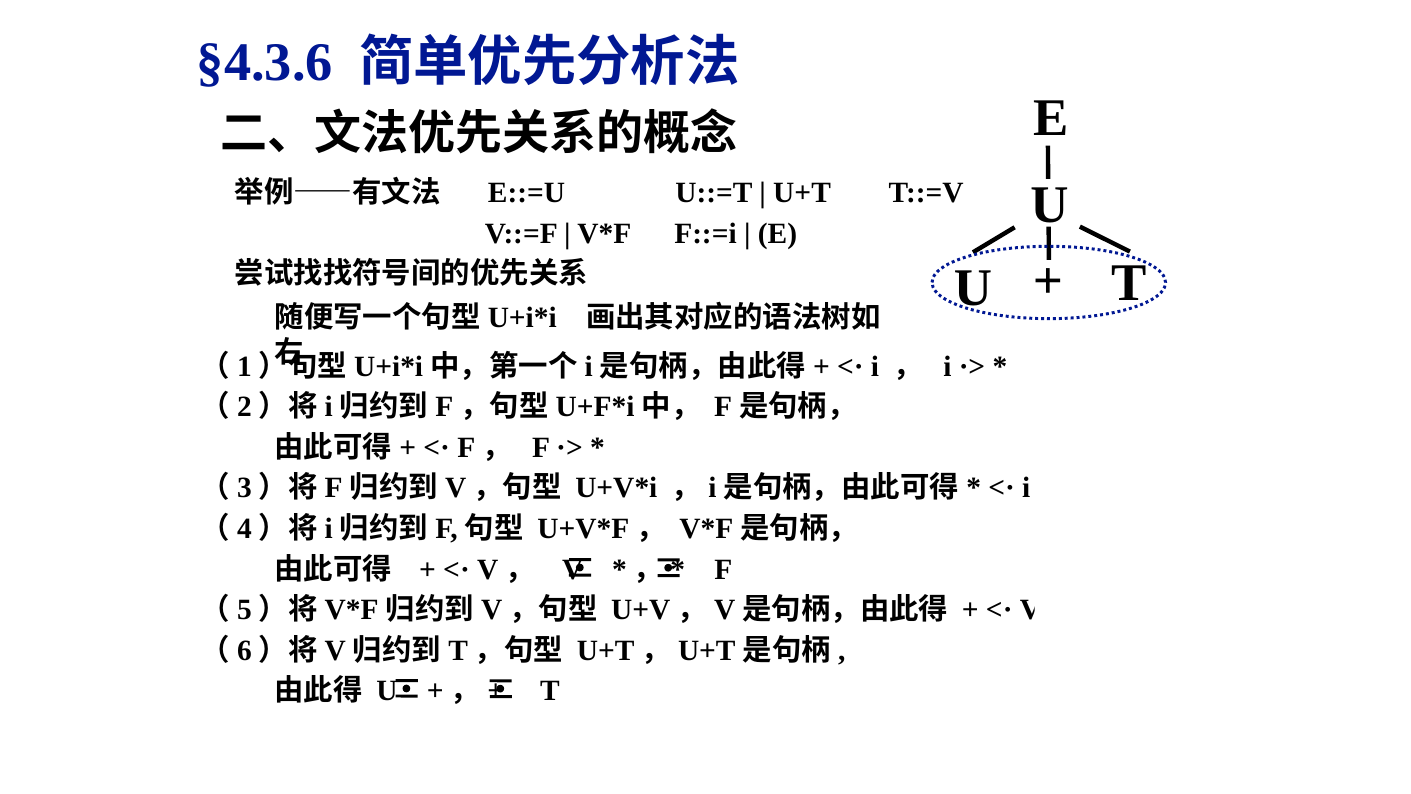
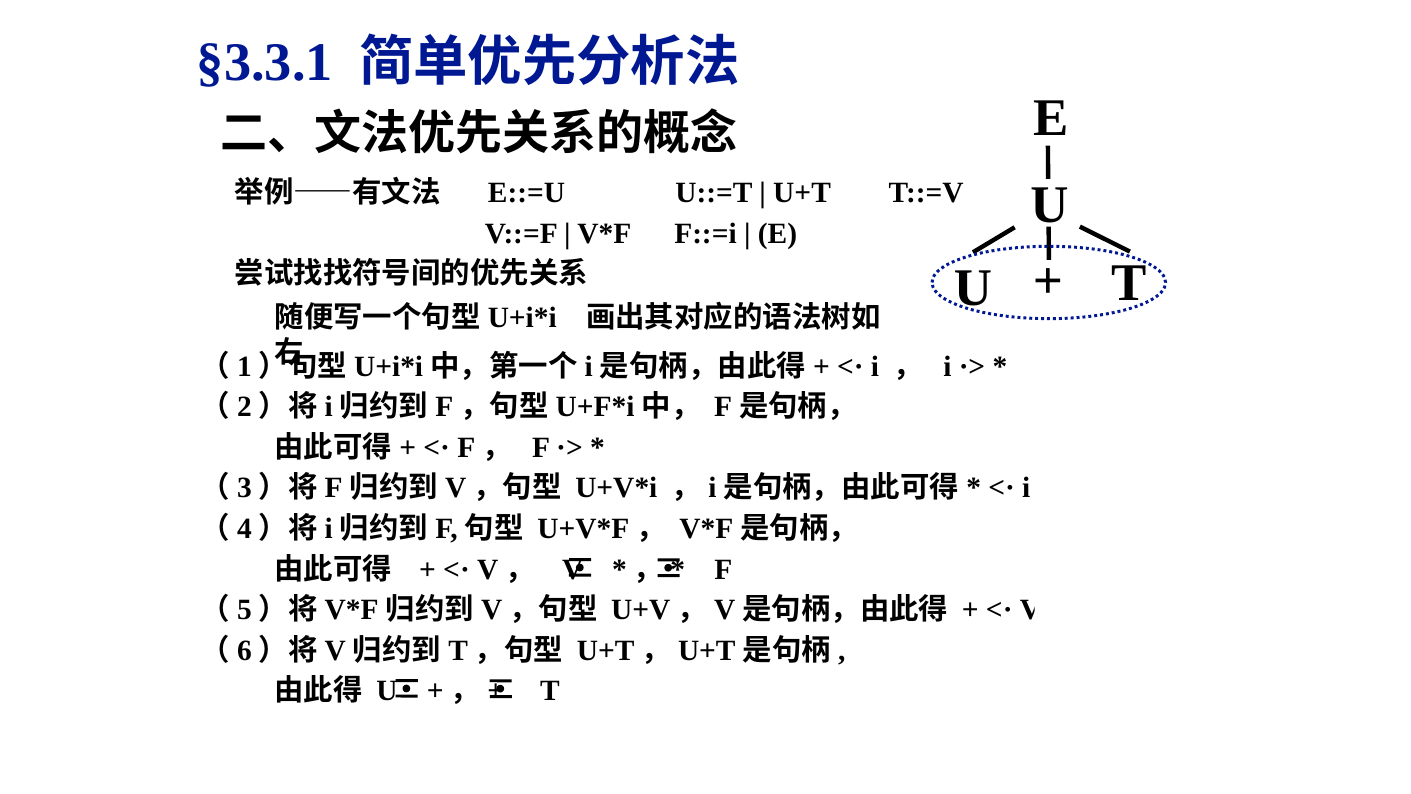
§4.3.6: §4.3.6 -> §3.3.1
